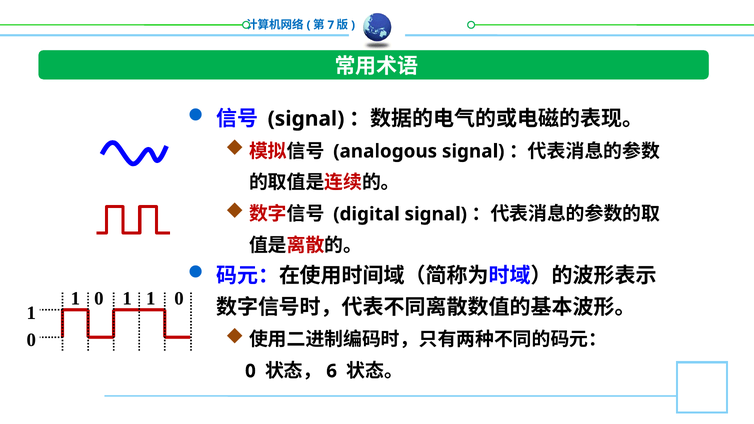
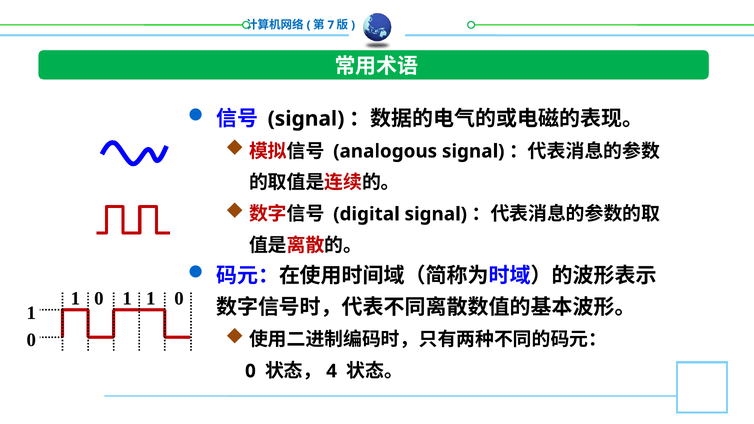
6: 6 -> 4
